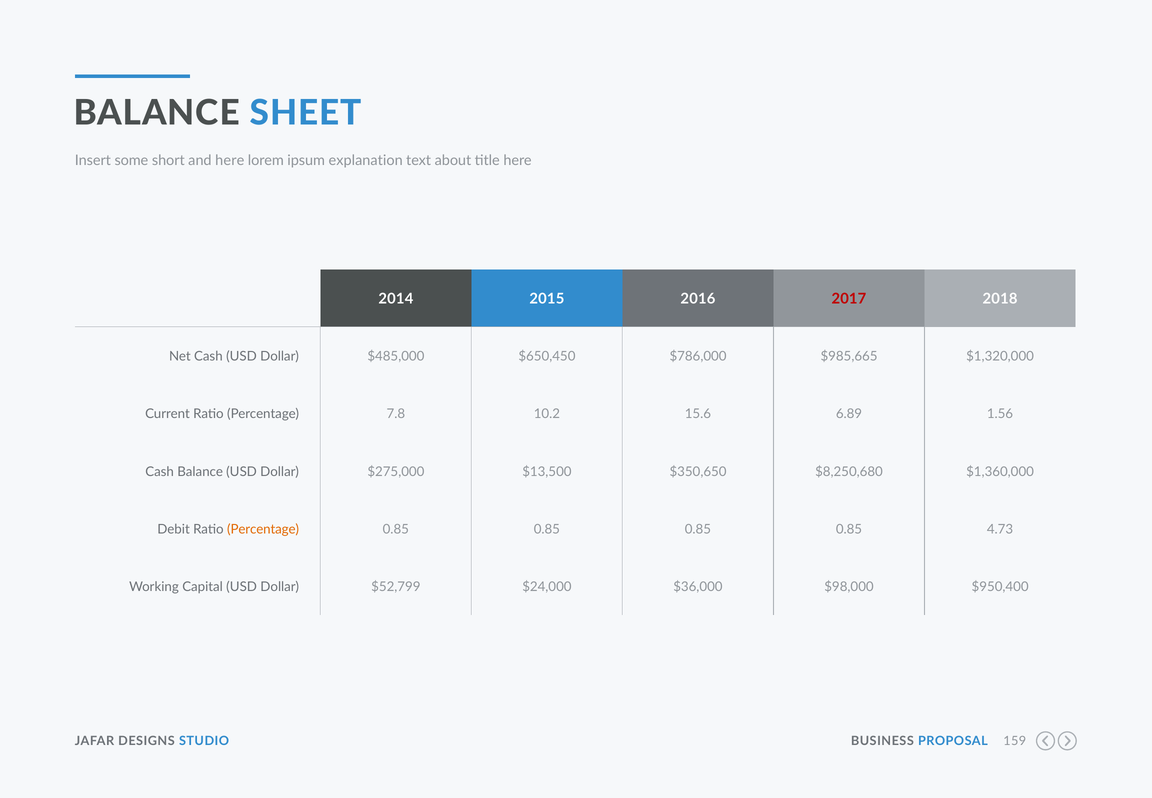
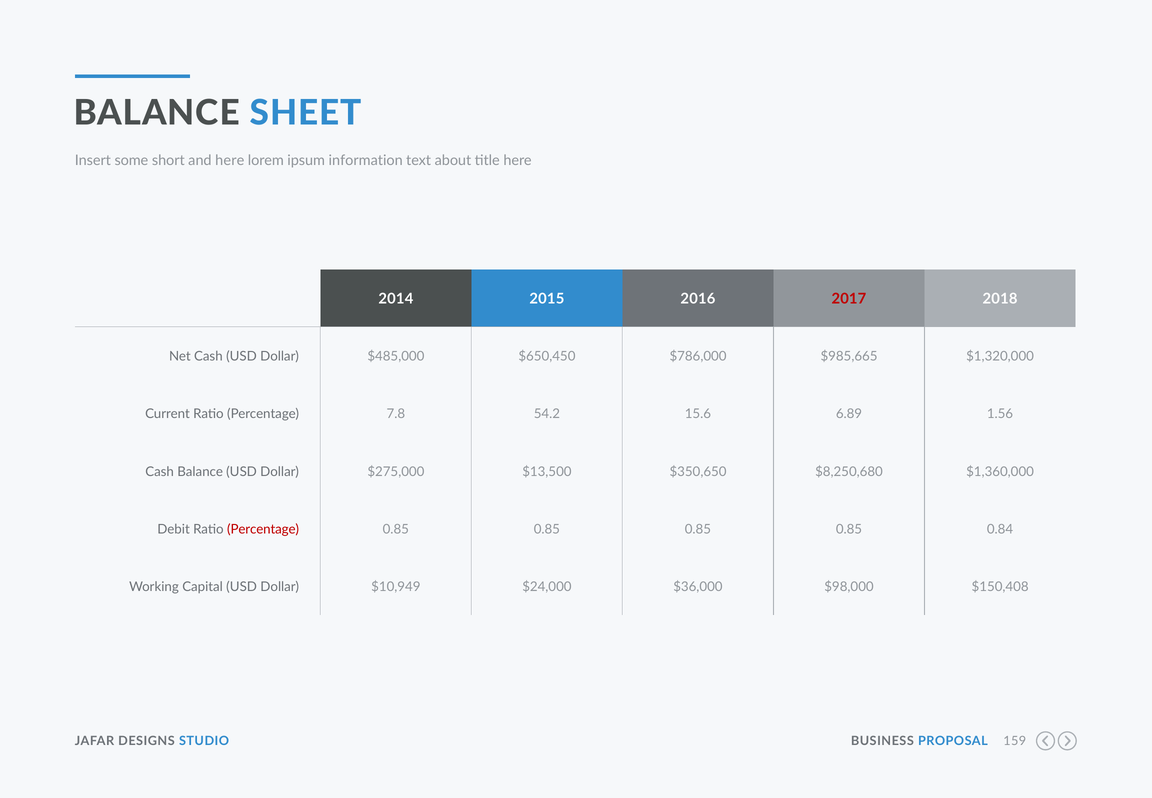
explanation: explanation -> information
10.2: 10.2 -> 54.2
Percentage at (263, 529) colour: orange -> red
4.73: 4.73 -> 0.84
$52,799: $52,799 -> $10,949
$950,400: $950,400 -> $150,408
